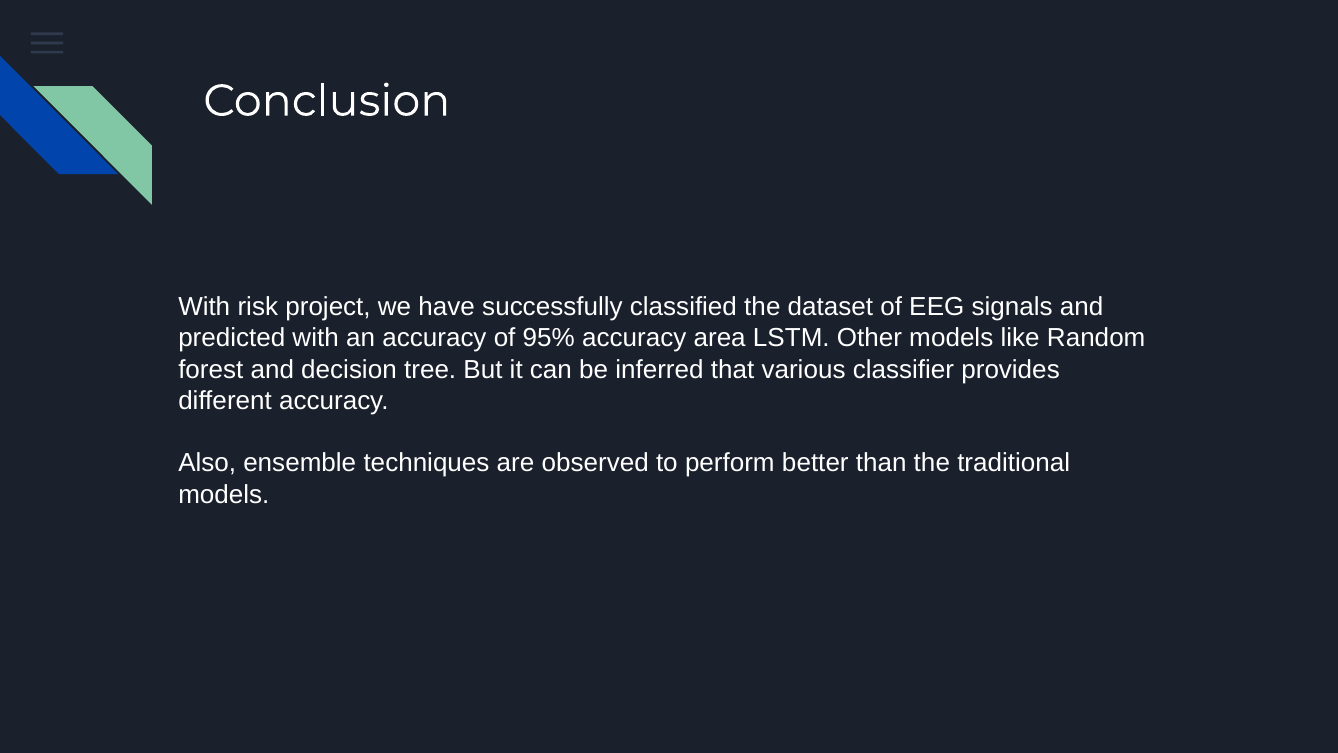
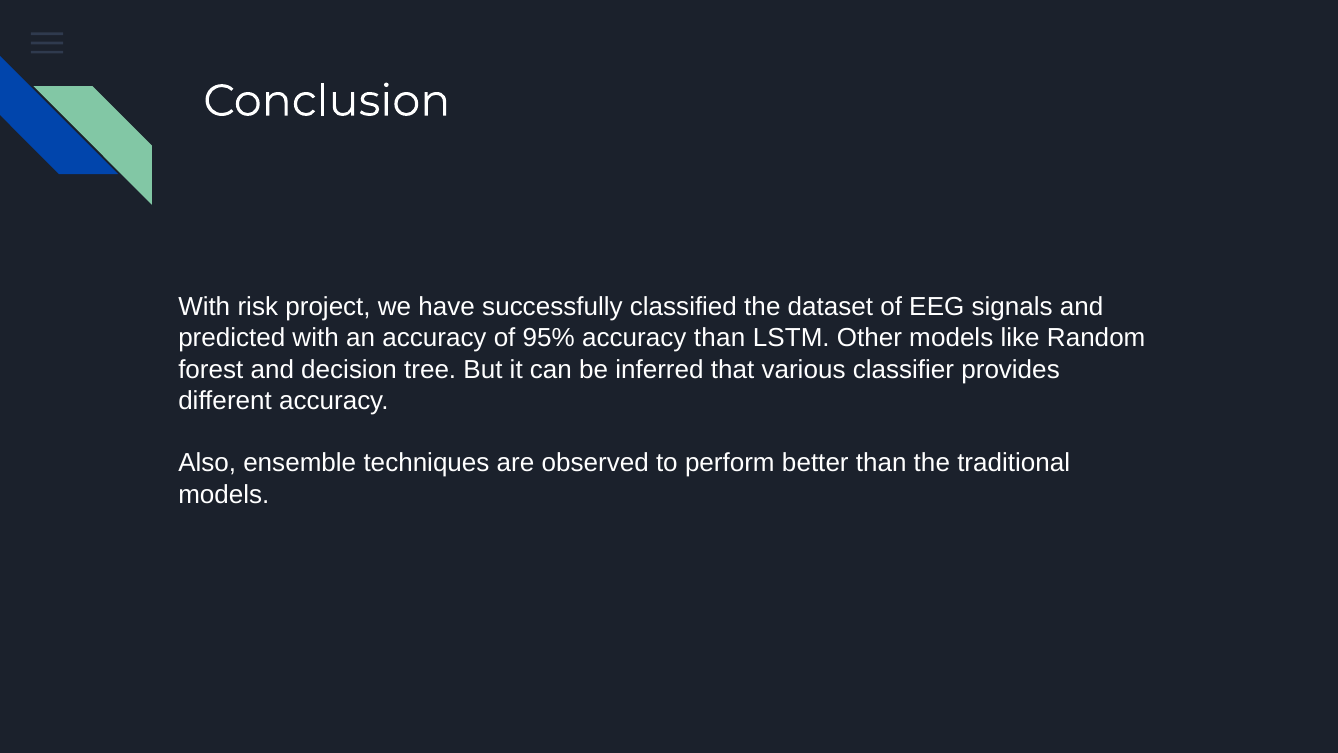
accuracy area: area -> than
